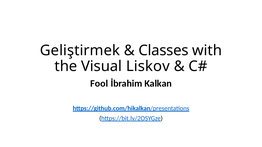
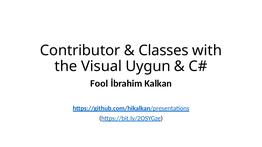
Geliştirmek: Geliştirmek -> Contributor
Liskov: Liskov -> Uygun
